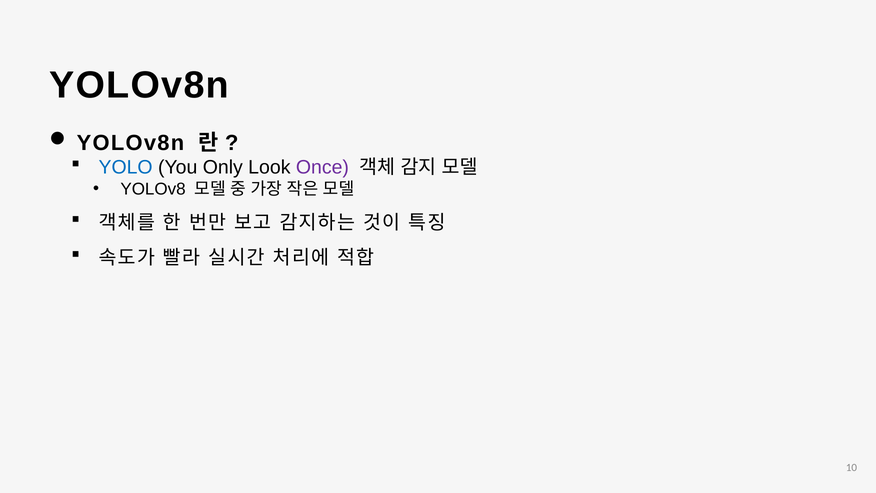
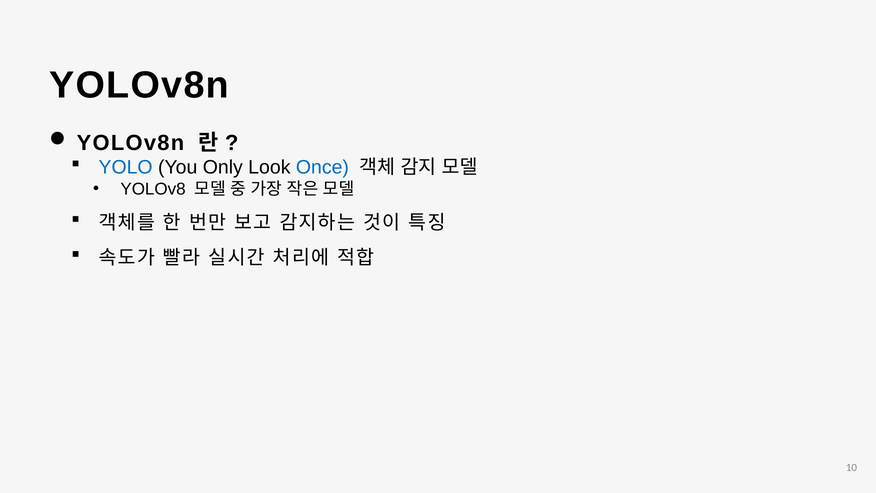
Once colour: purple -> blue
